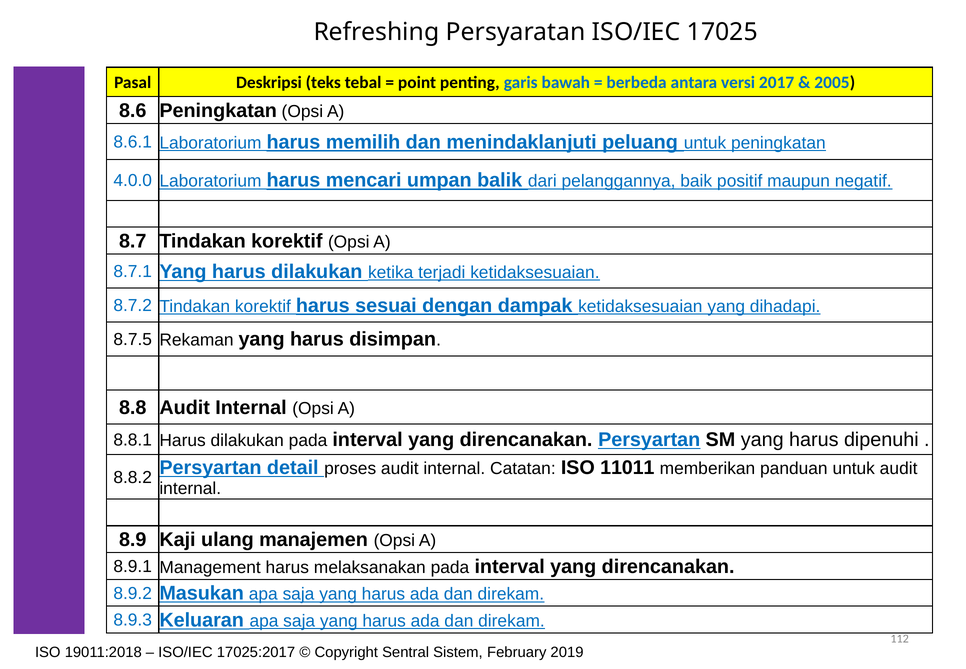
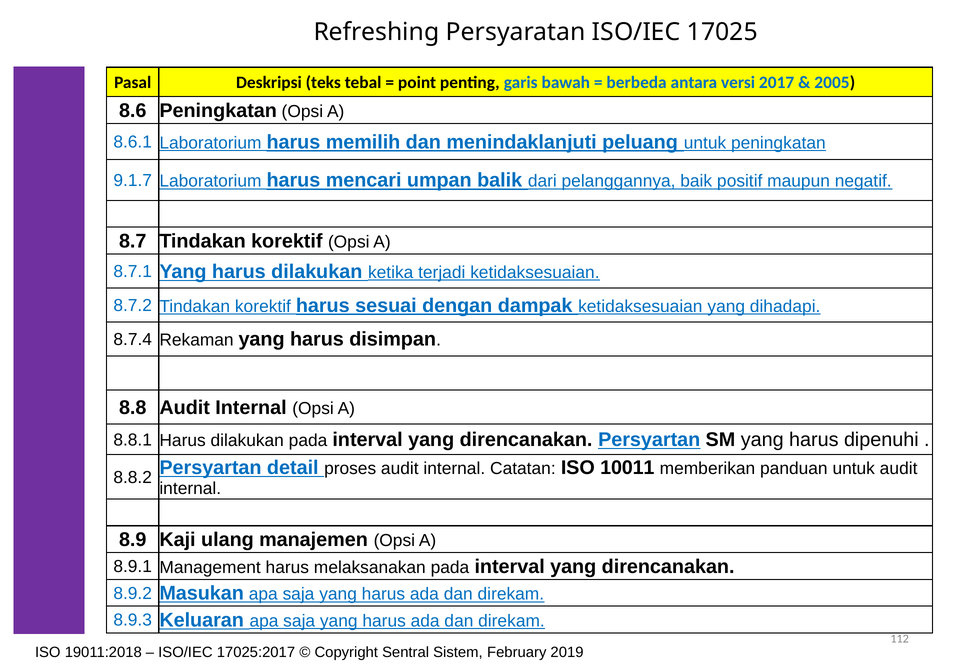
4.0.0: 4.0.0 -> 9.1.7
8.7.5: 8.7.5 -> 8.7.4
11011: 11011 -> 10011
